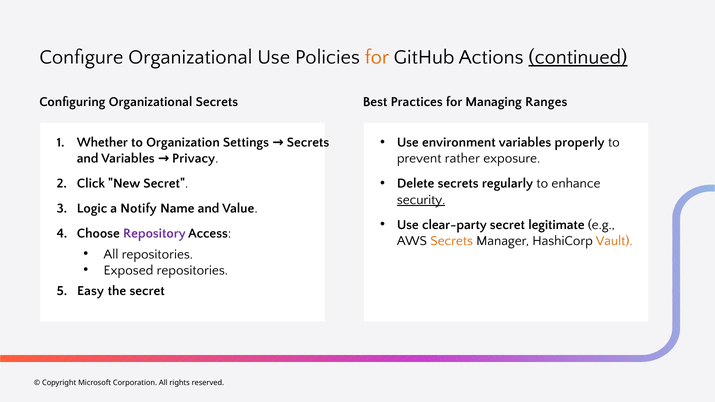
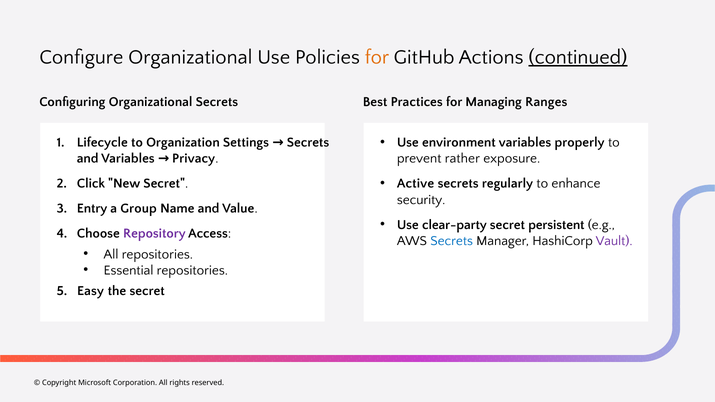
Whether: Whether -> Lifecycle
Delete: Delete -> Active
security underline: present -> none
Logic: Logic -> Entry
Notify: Notify -> Group
legitimate: legitimate -> persistent
Secrets at (452, 241) colour: orange -> blue
Vault colour: orange -> purple
Exposed: Exposed -> Essential
